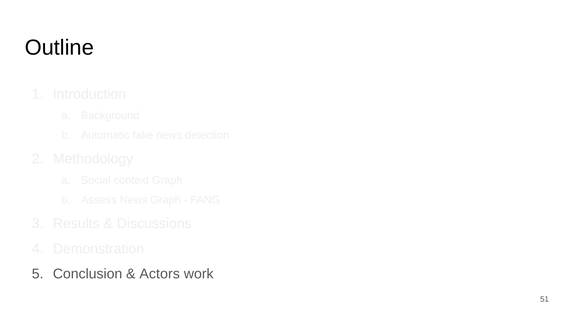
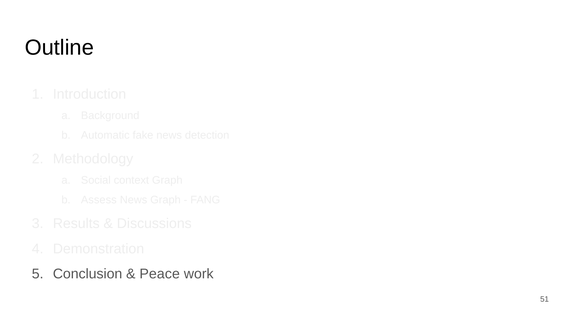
Actors: Actors -> Peace
